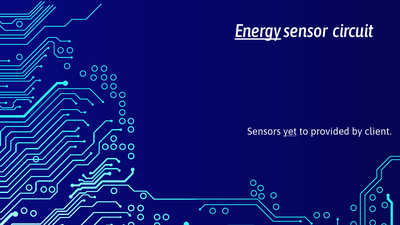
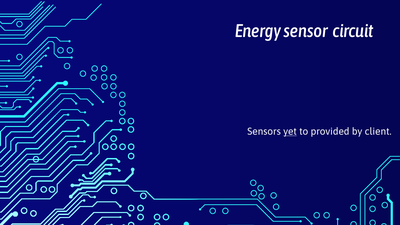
Energy underline: present -> none
